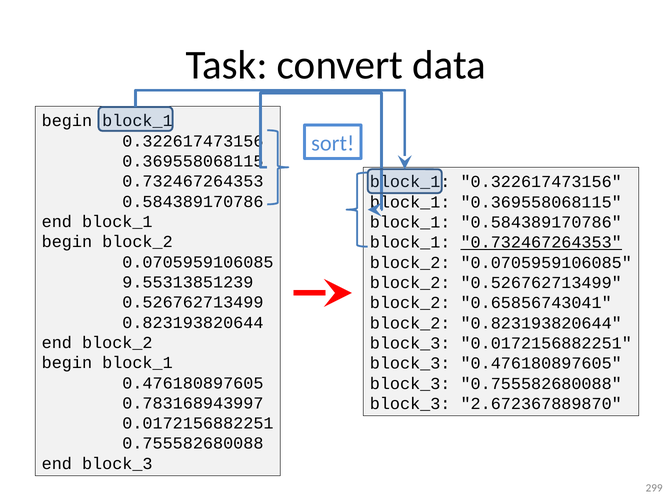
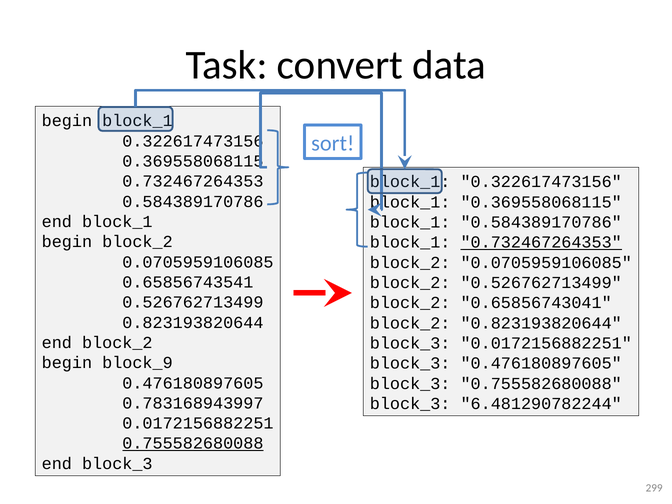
9.55313851239: 9.55313851239 -> 0.65856743541
block_1 at (137, 363): block_1 -> block_9
2.672367889870: 2.672367889870 -> 6.481290782244
0.755582680088 at (193, 443) underline: none -> present
